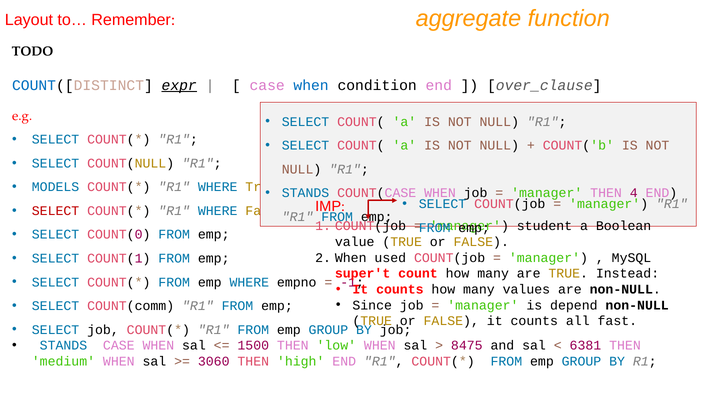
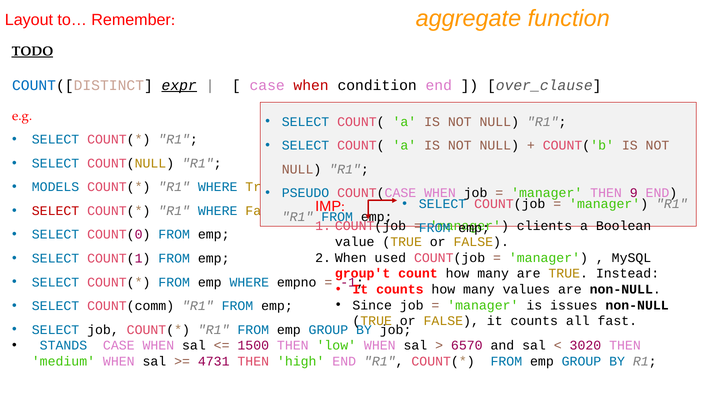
TODO underline: none -> present
when at (311, 85) colour: blue -> red
STANDS at (306, 193): STANDS -> PSEUDO
4: 4 -> 9
student: student -> clients
super't: super't -> group't
depend: depend -> issues
8475: 8475 -> 6570
6381: 6381 -> 3020
3060: 3060 -> 4731
